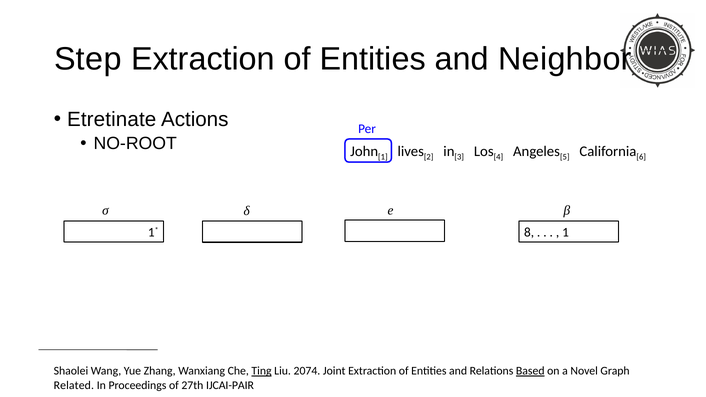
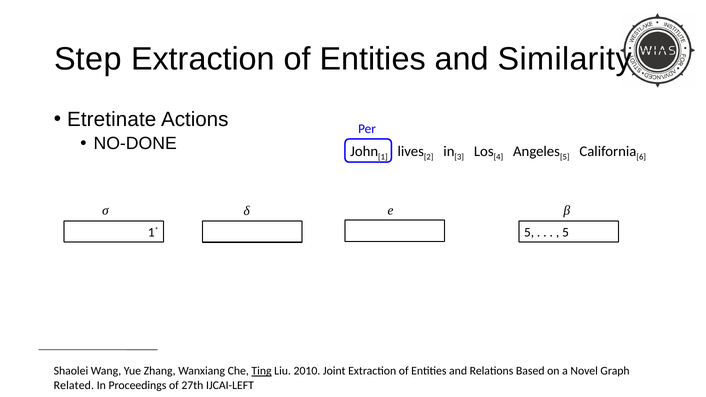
Neighbor: Neighbor -> Similarity
NO-ROOT: NO-ROOT -> NO-DONE
8 at (529, 232): 8 -> 5
1 at (566, 232): 1 -> 5
2074: 2074 -> 2010
Based underline: present -> none
IJCAI-PAIR: IJCAI-PAIR -> IJCAI-LEFT
